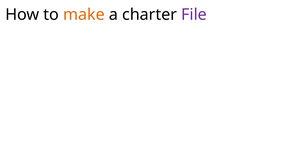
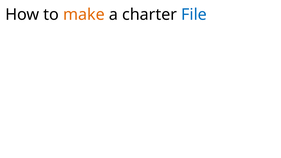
File colour: purple -> blue
